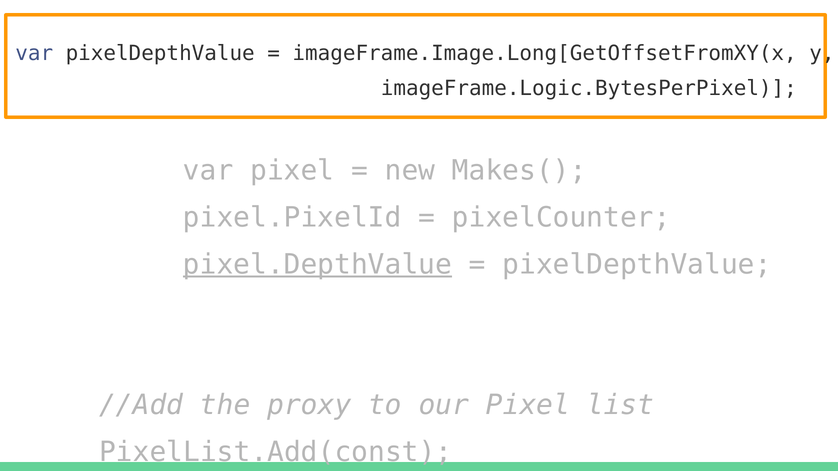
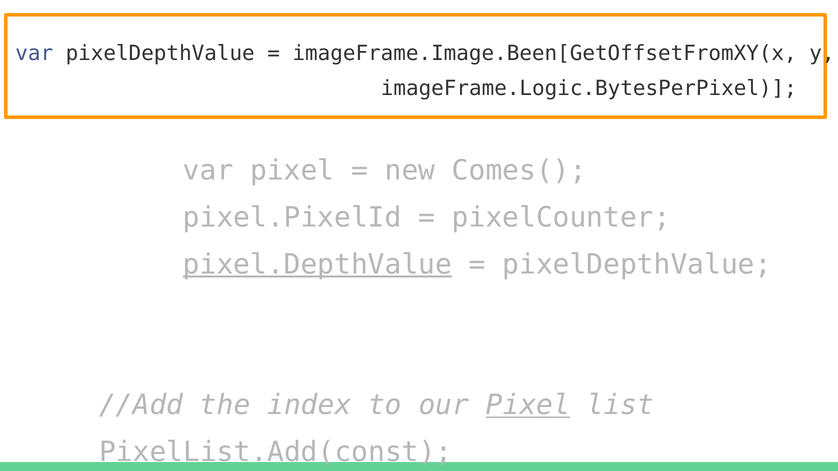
imageFrame.Image.Long[GetOffsetFromXY(x: imageFrame.Image.Long[GetOffsetFromXY(x -> imageFrame.Image.Been[GetOffsetFromXY(x
Makes(: Makes( -> Comes(
proxy: proxy -> index
Pixel at (528, 405) underline: none -> present
